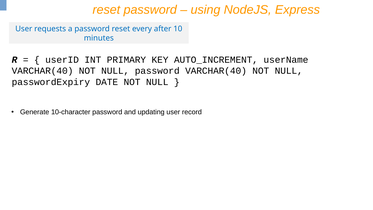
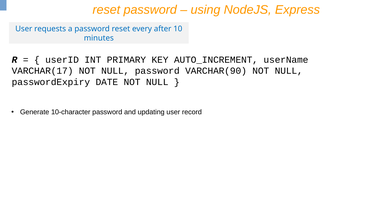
VARCHAR(40 at (42, 71): VARCHAR(40 -> VARCHAR(17
password VARCHAR(40: VARCHAR(40 -> VARCHAR(90
